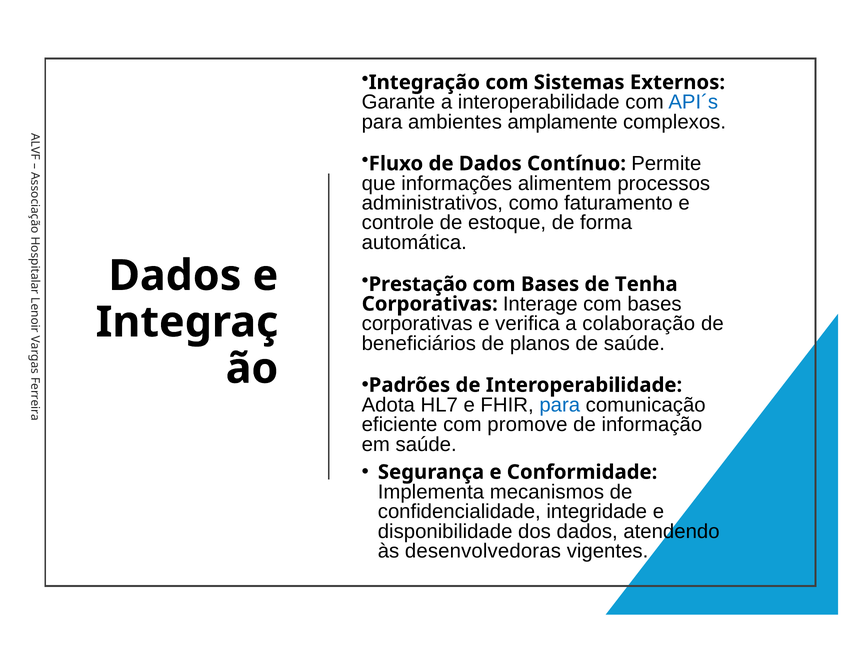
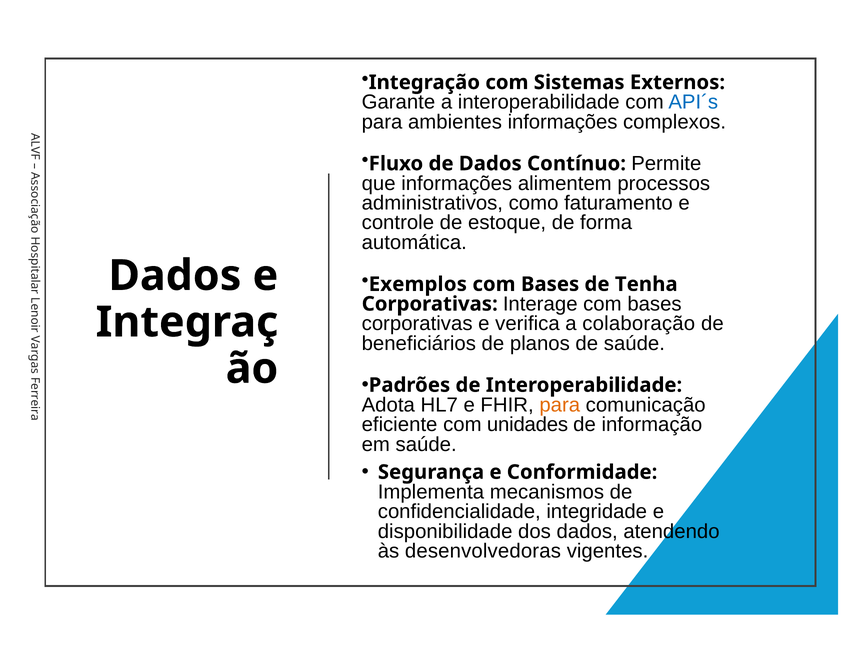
ambientes amplamente: amplamente -> informações
Prestação: Prestação -> Exemplos
para at (560, 405) colour: blue -> orange
promove: promove -> unidades
